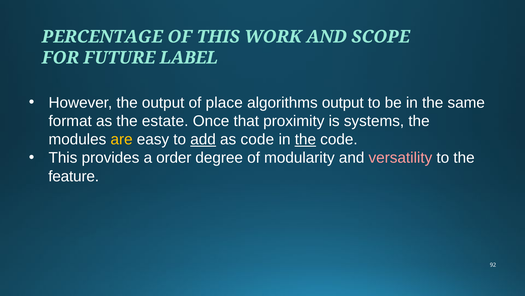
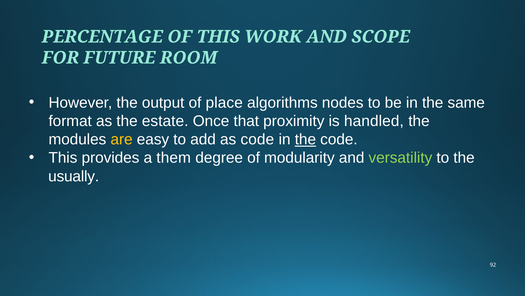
LABEL: LABEL -> ROOM
algorithms output: output -> nodes
systems: systems -> handled
add underline: present -> none
order: order -> them
versatility colour: pink -> light green
feature: feature -> usually
